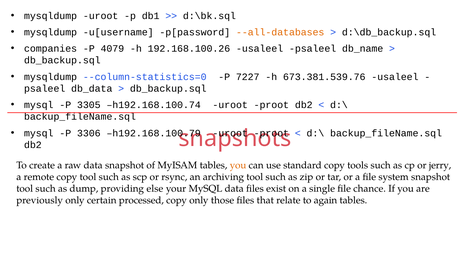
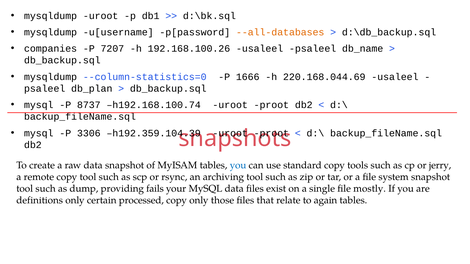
4079: 4079 -> 7207
7227: 7227 -> 1666
673.381.539.76: 673.381.539.76 -> 220.168.044.69
db_data: db_data -> db_plan
3305: 3305 -> 8737
h192.168.100.79: h192.168.100.79 -> h192.359.104.39
you at (238, 165) colour: orange -> blue
else: else -> fails
chance: chance -> mostly
previously: previously -> definitions
